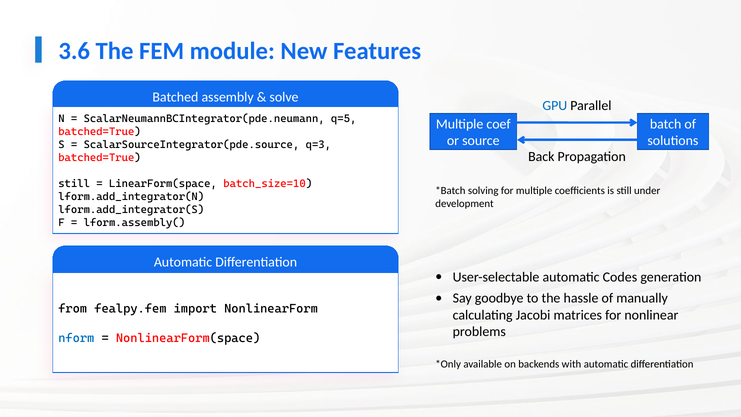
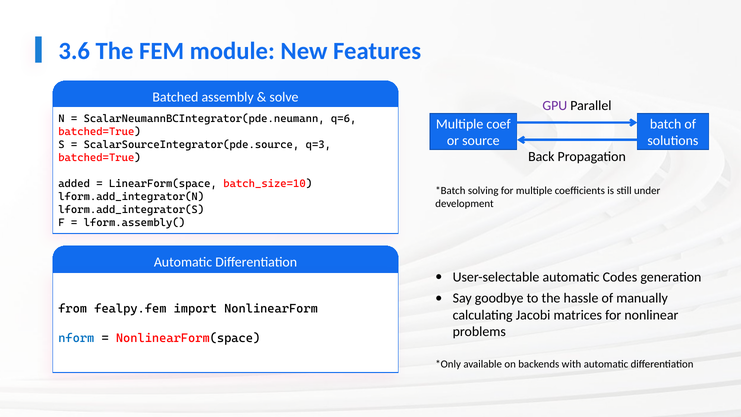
GPU colour: blue -> purple
q=5: q=5 -> q=6
still at (74, 184): still -> added
